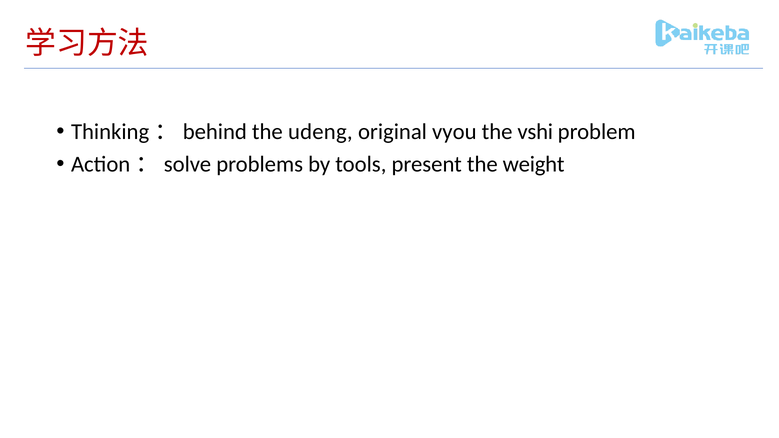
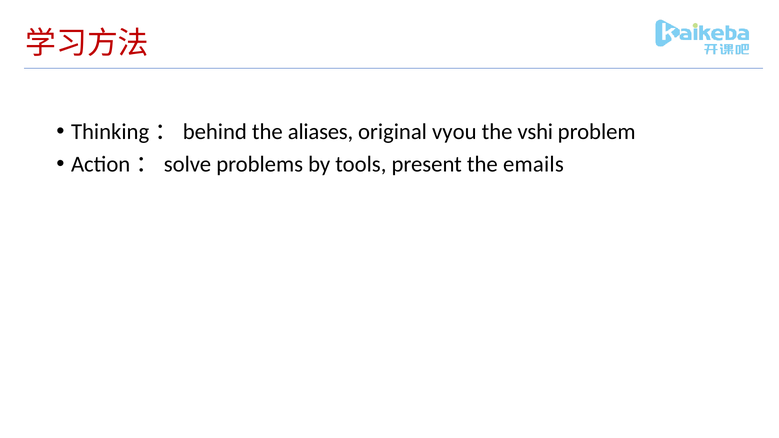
udeng: udeng -> aliases
weight: weight -> emails
